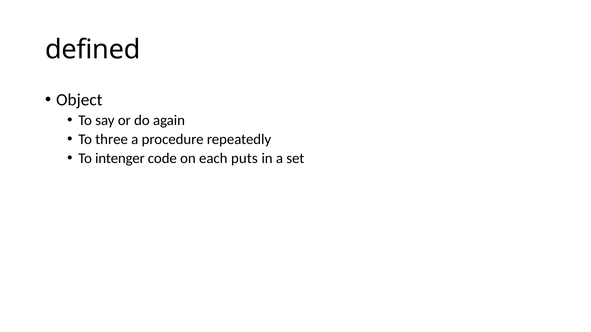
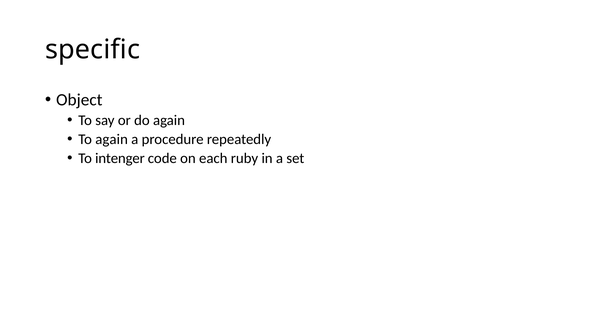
defined: defined -> specific
To three: three -> again
puts: puts -> ruby
